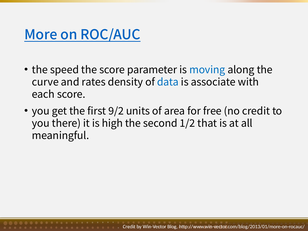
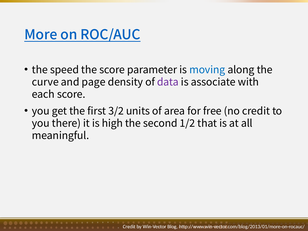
rates: rates -> page
data colour: blue -> purple
9/2: 9/2 -> 3/2
